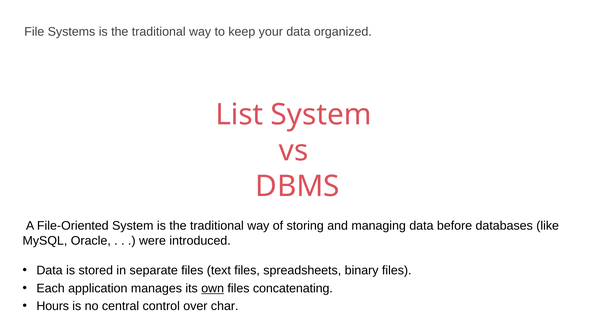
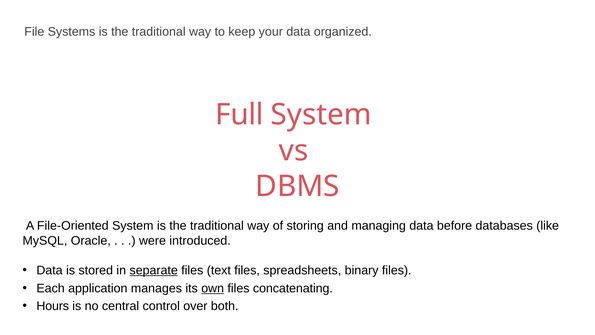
List: List -> Full
separate underline: none -> present
char: char -> both
